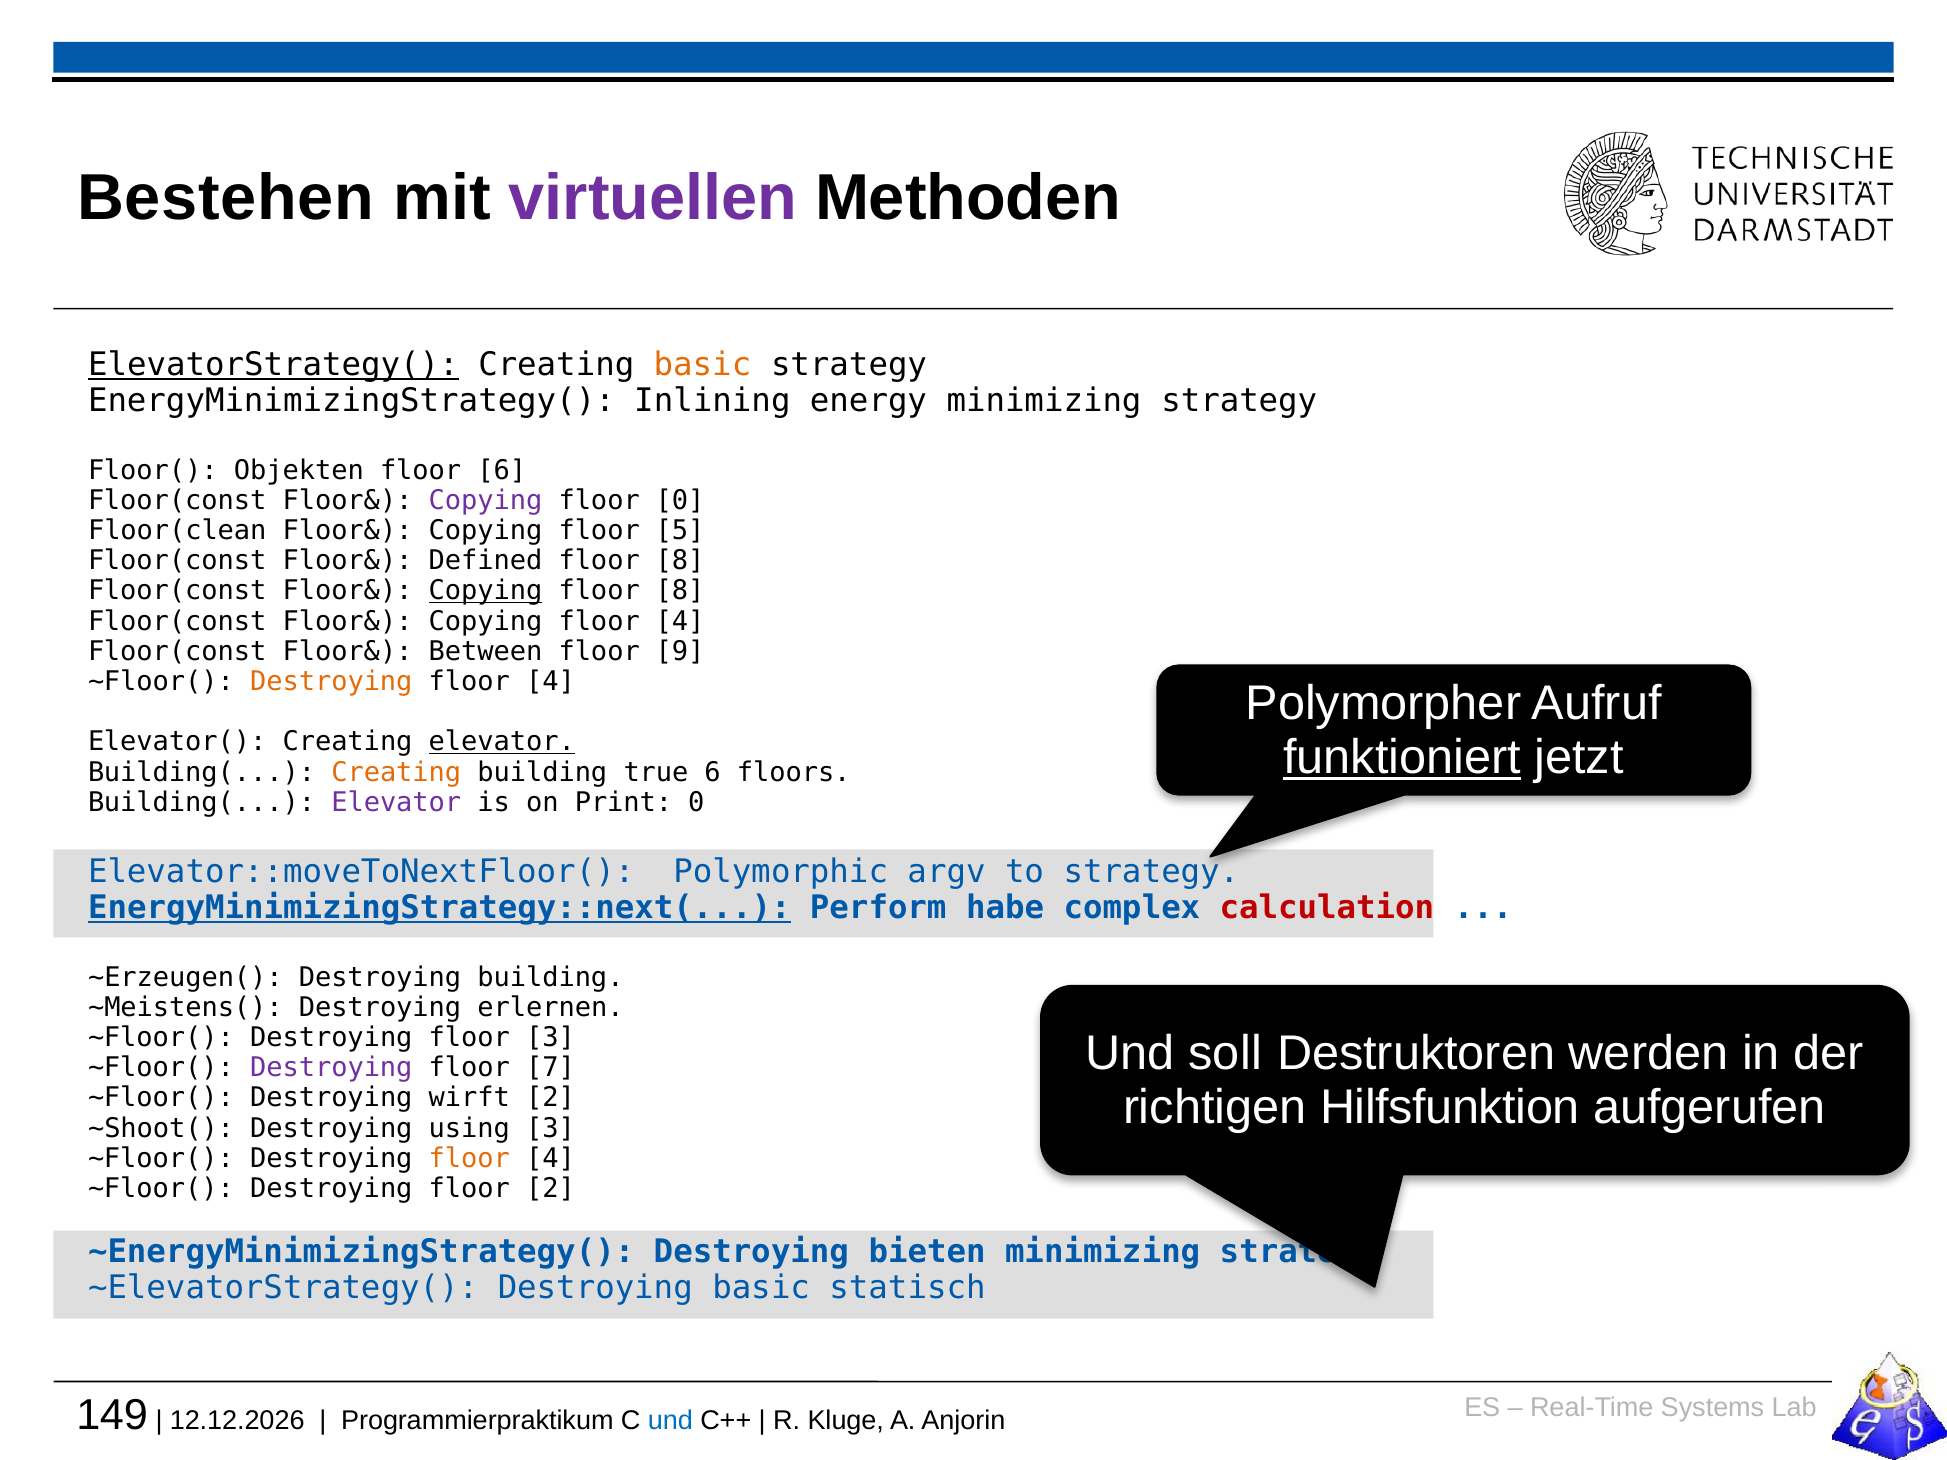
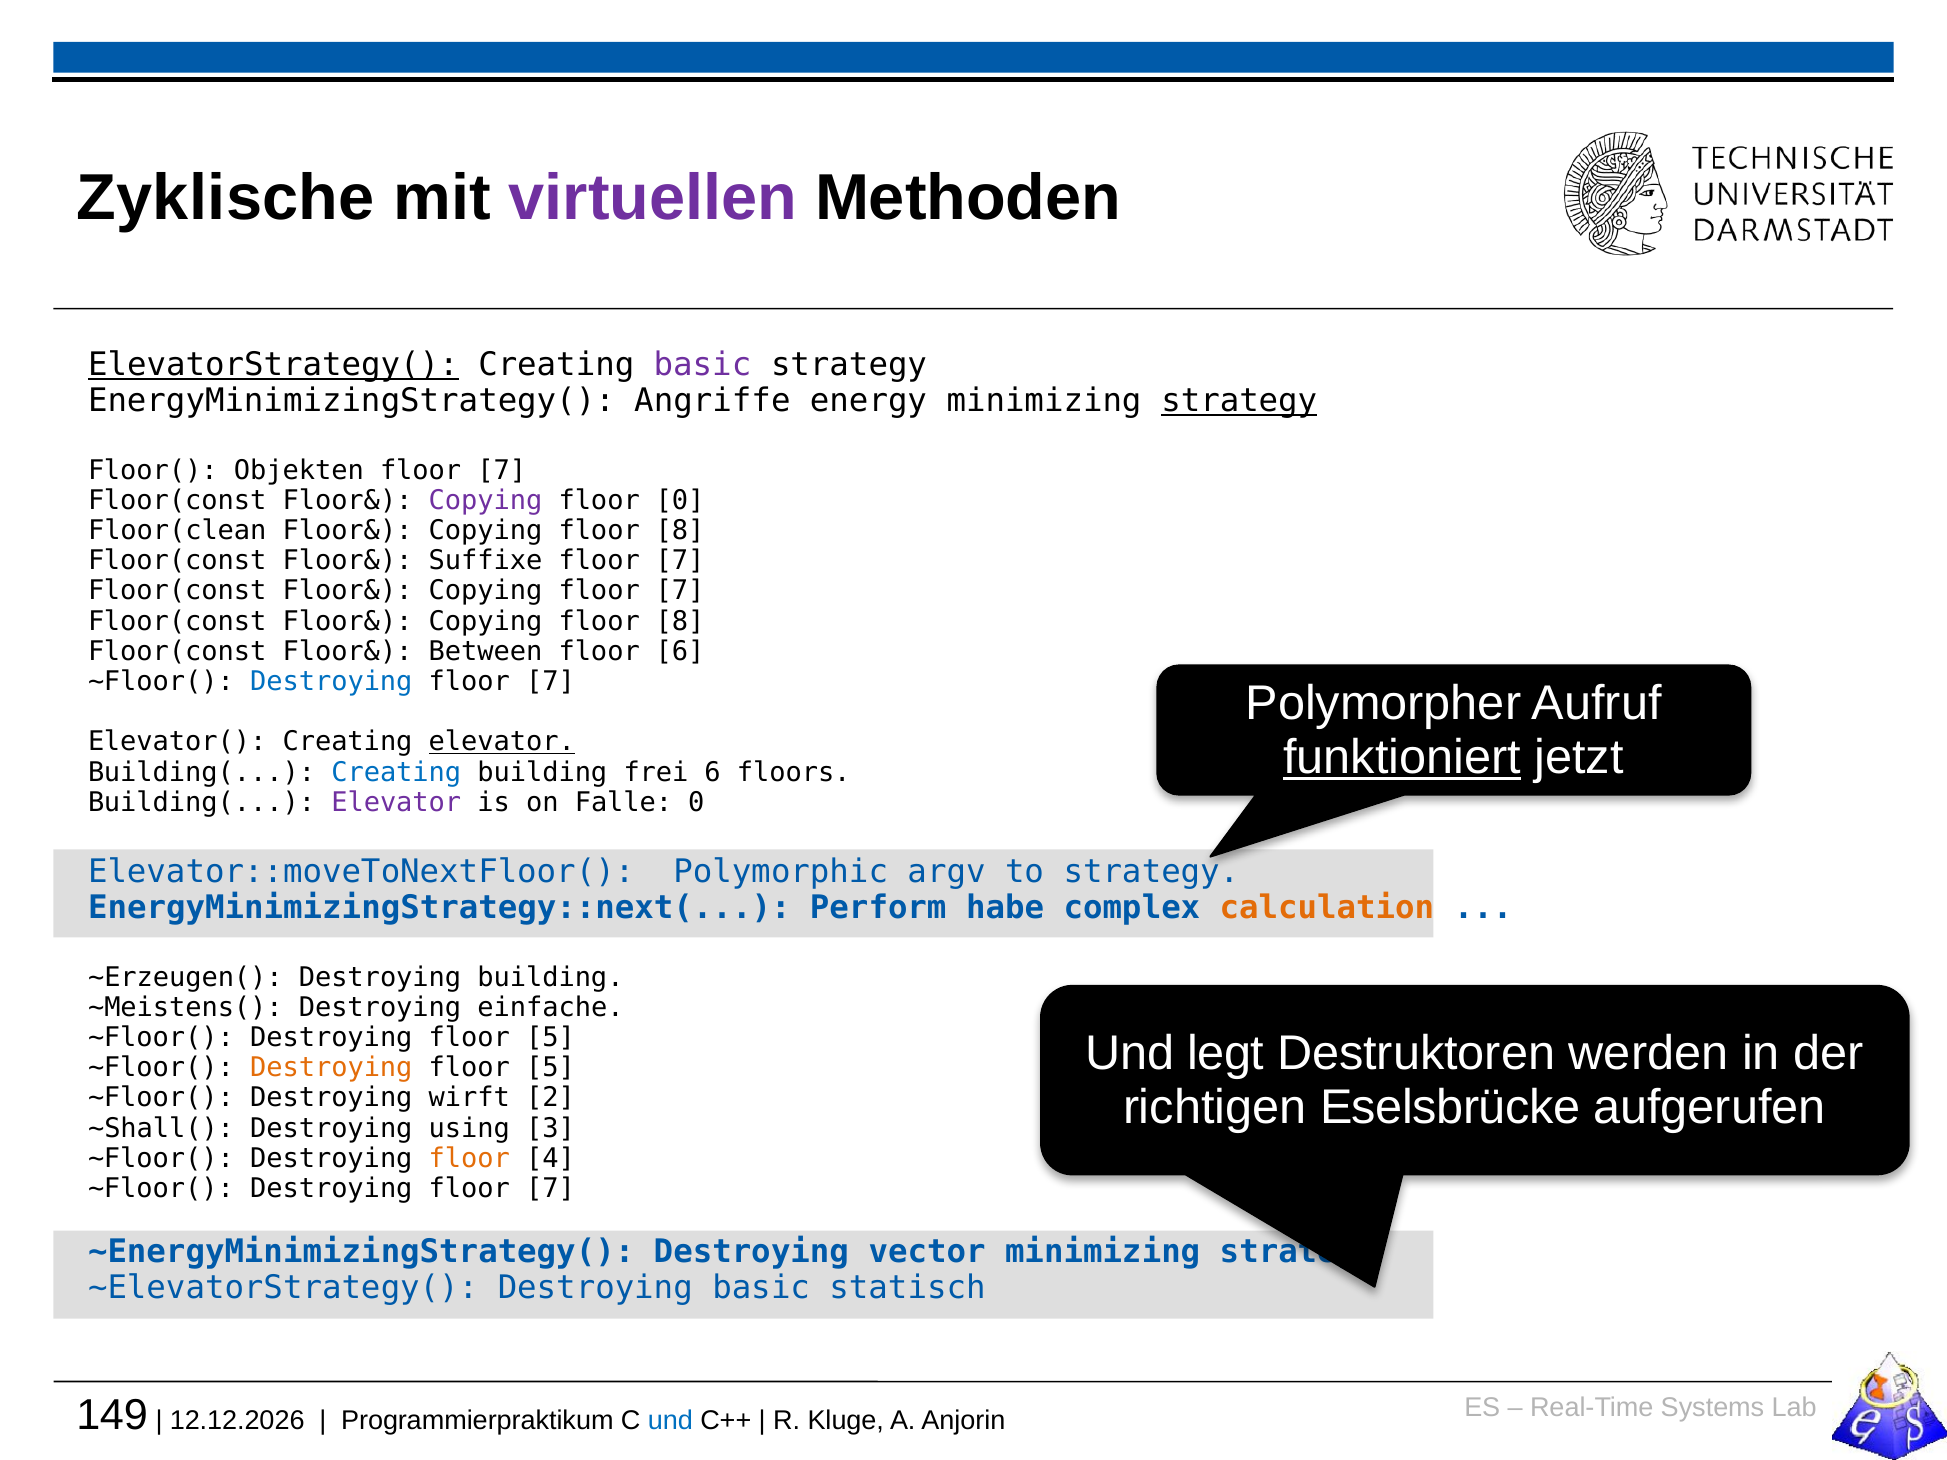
Bestehen: Bestehen -> Zyklische
basic at (702, 365) colour: orange -> purple
Inlining: Inlining -> Angriffe
strategy at (1239, 401) underline: none -> present
6 at (502, 470): 6 -> 7
5 at (680, 531): 5 -> 8
Defined: Defined -> Suffixe
8 at (680, 561): 8 -> 7
Copying at (486, 591) underline: present -> none
8 at (680, 591): 8 -> 7
4 at (680, 621): 4 -> 8
floor 9: 9 -> 6
Destroying at (331, 682) colour: orange -> blue
4 at (551, 682): 4 -> 7
Creating at (396, 772) colour: orange -> blue
true: true -> frei
Print: Print -> Falle
EnergyMinimizingStrategy::next( underline: present -> none
calculation colour: red -> orange
erlernen: erlernen -> einfache
3 at (551, 1038): 3 -> 5
soll: soll -> legt
Destroying at (331, 1068) colour: purple -> orange
7 at (551, 1068): 7 -> 5
Hilfsfunktion: Hilfsfunktion -> Eselsbrücke
~Shoot(: ~Shoot( -> ~Shall(
2 at (551, 1189): 2 -> 7
bieten: bieten -> vector
